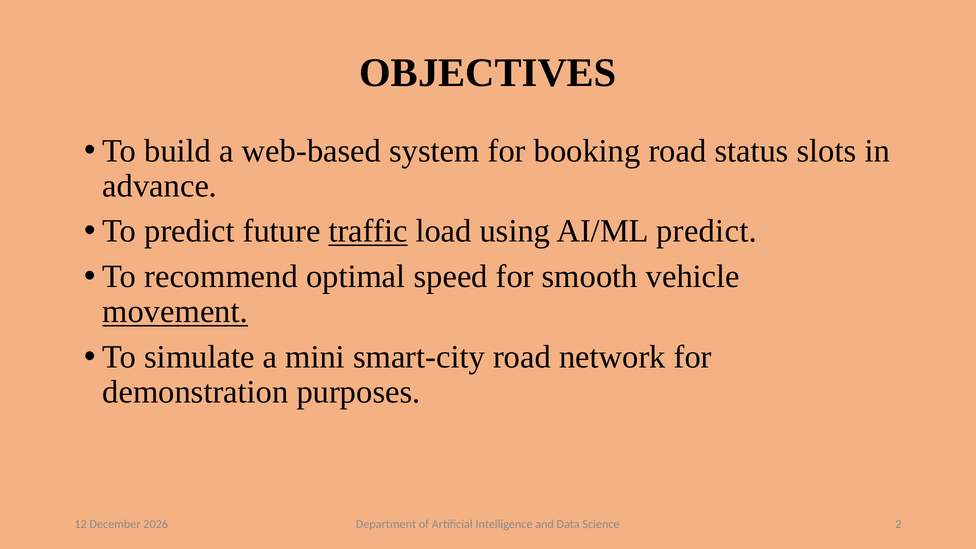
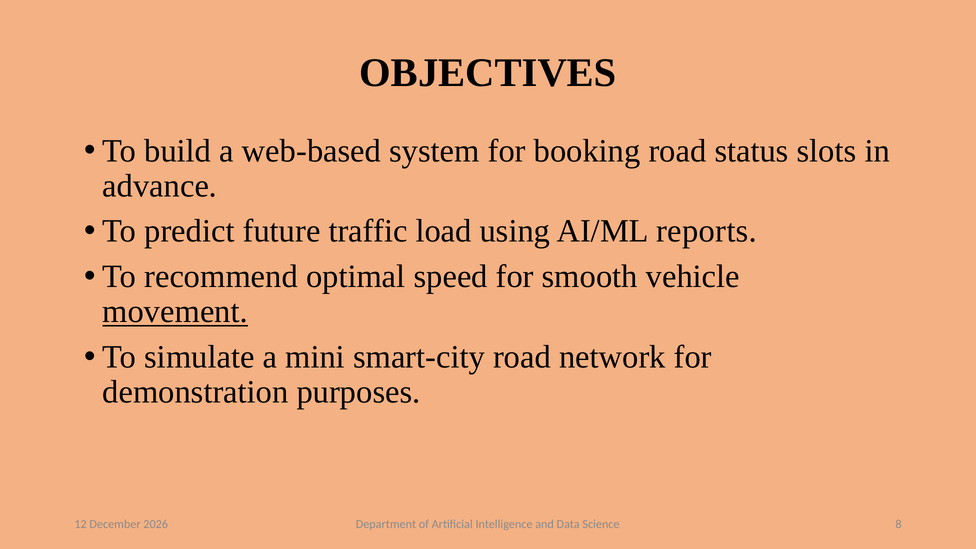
traffic underline: present -> none
AI/ML predict: predict -> reports
2: 2 -> 8
